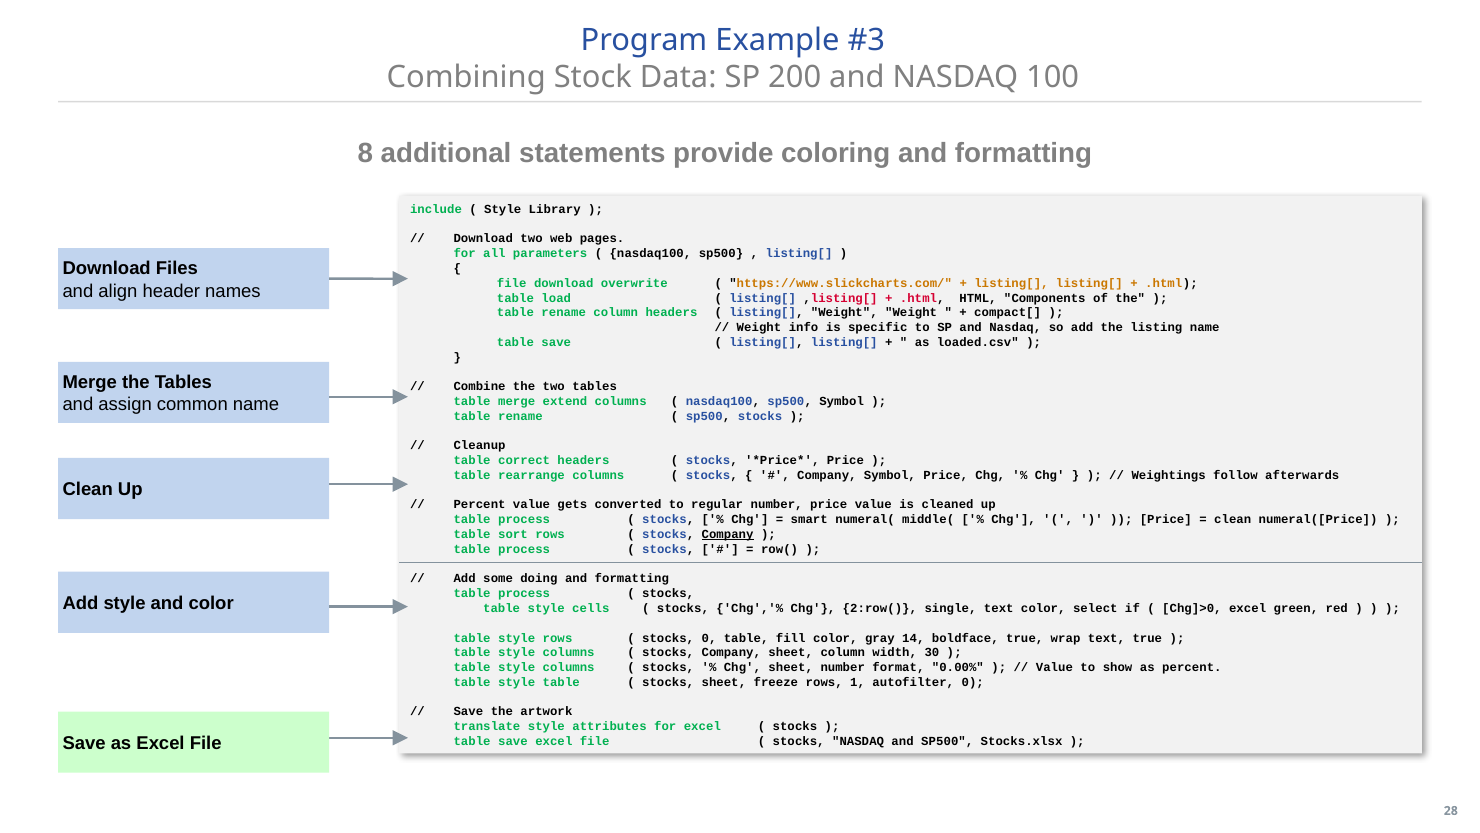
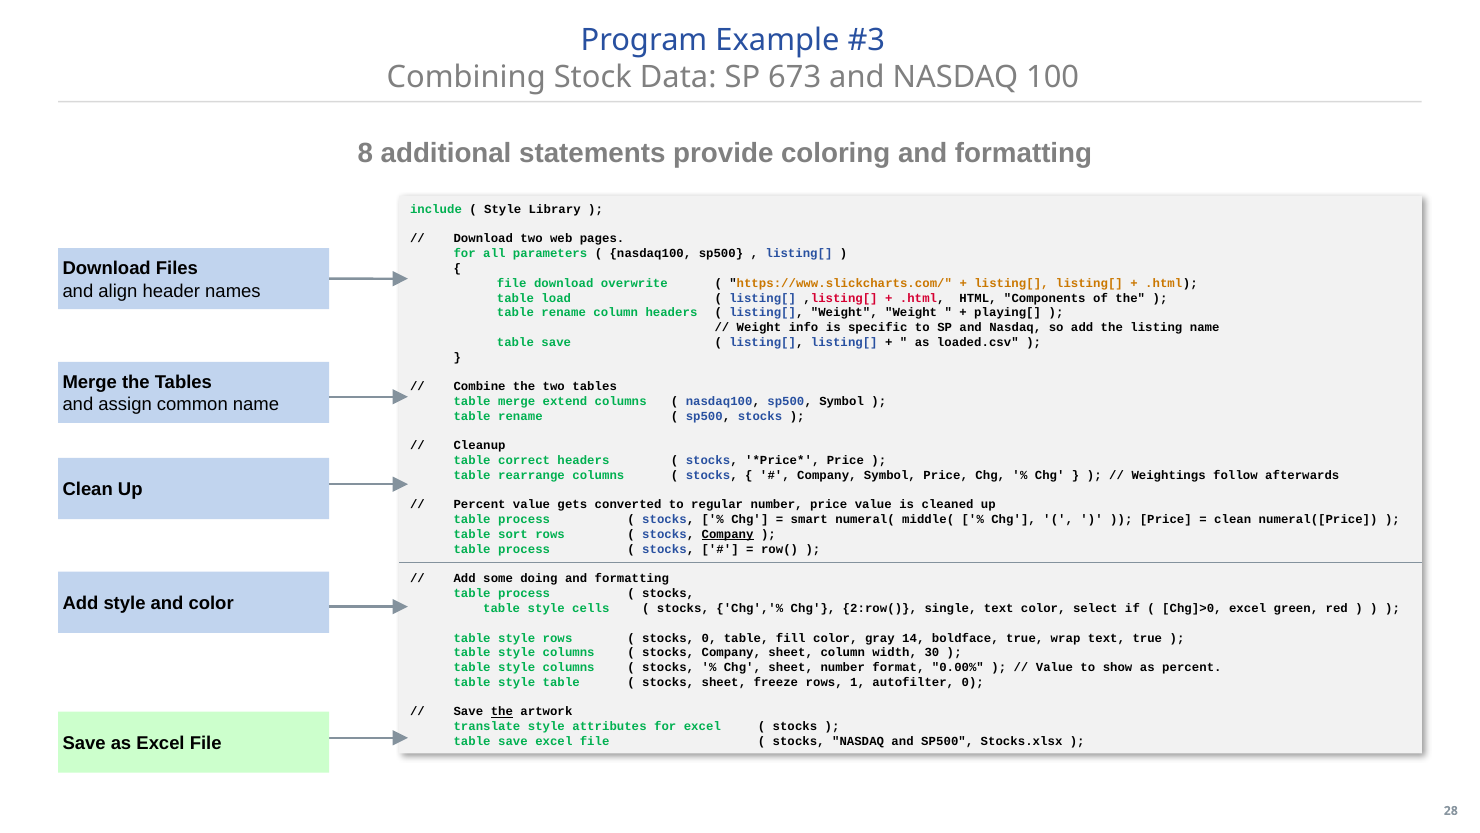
200: 200 -> 673
compact[: compact[ -> playing[
the at (502, 711) underline: none -> present
